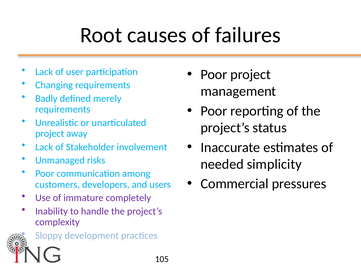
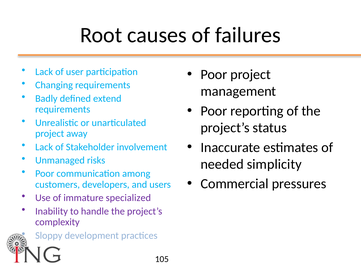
merely: merely -> extend
completely: completely -> specialized
